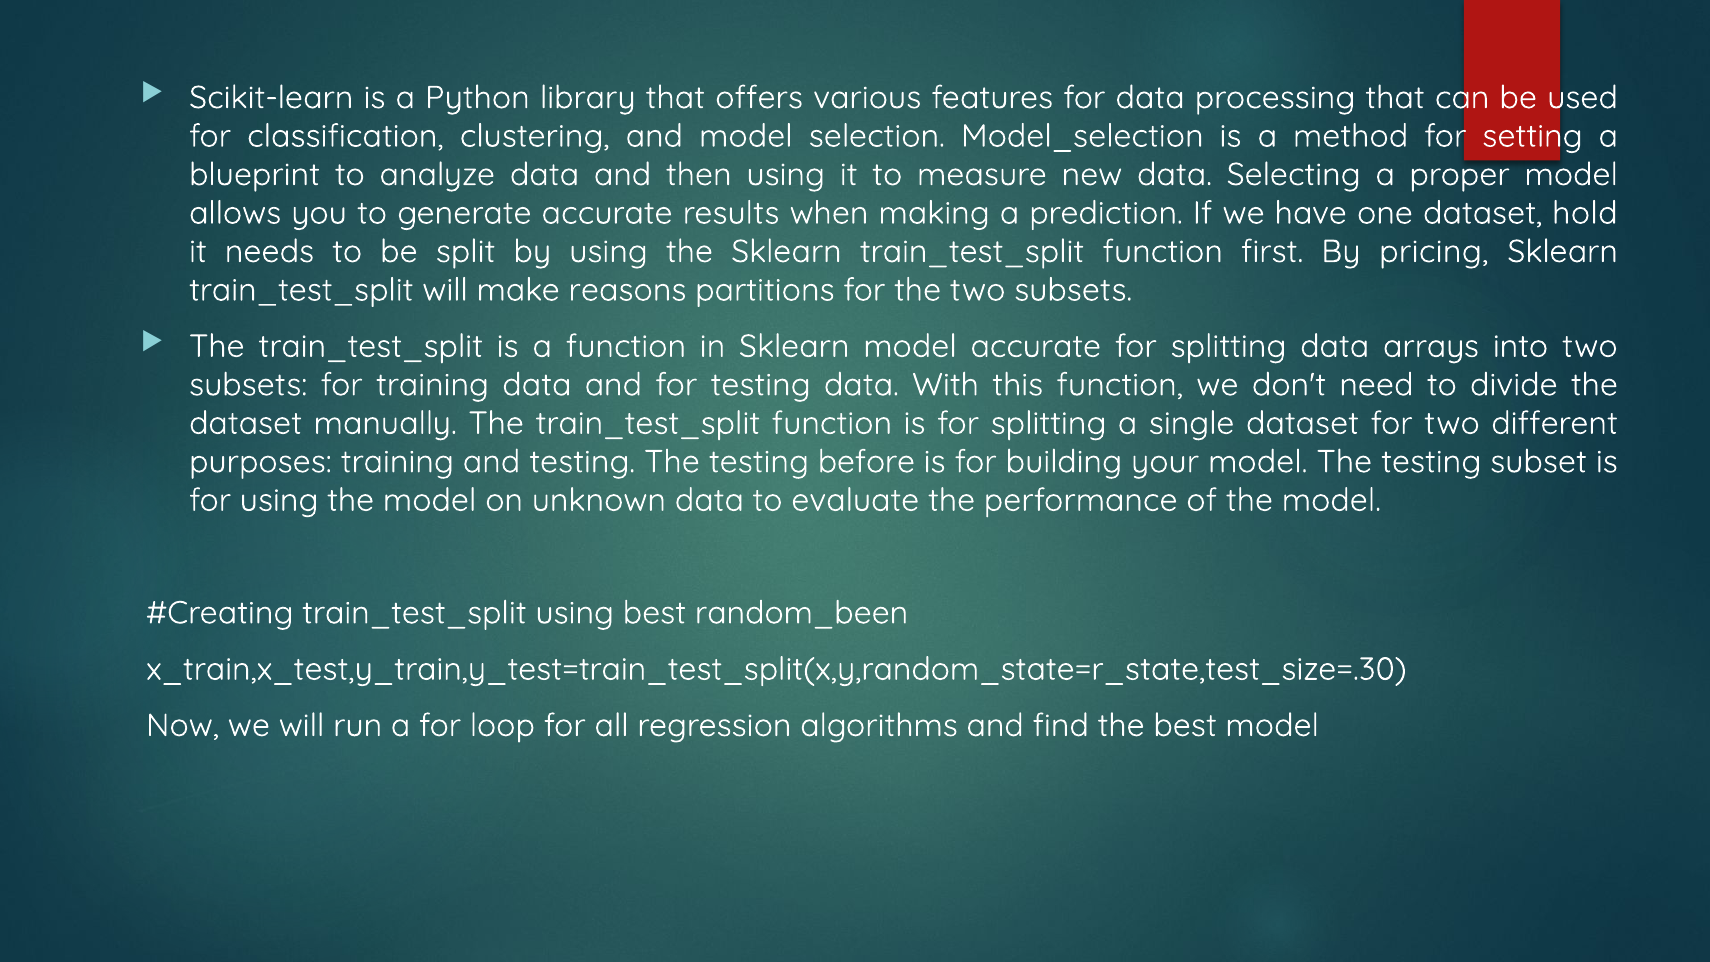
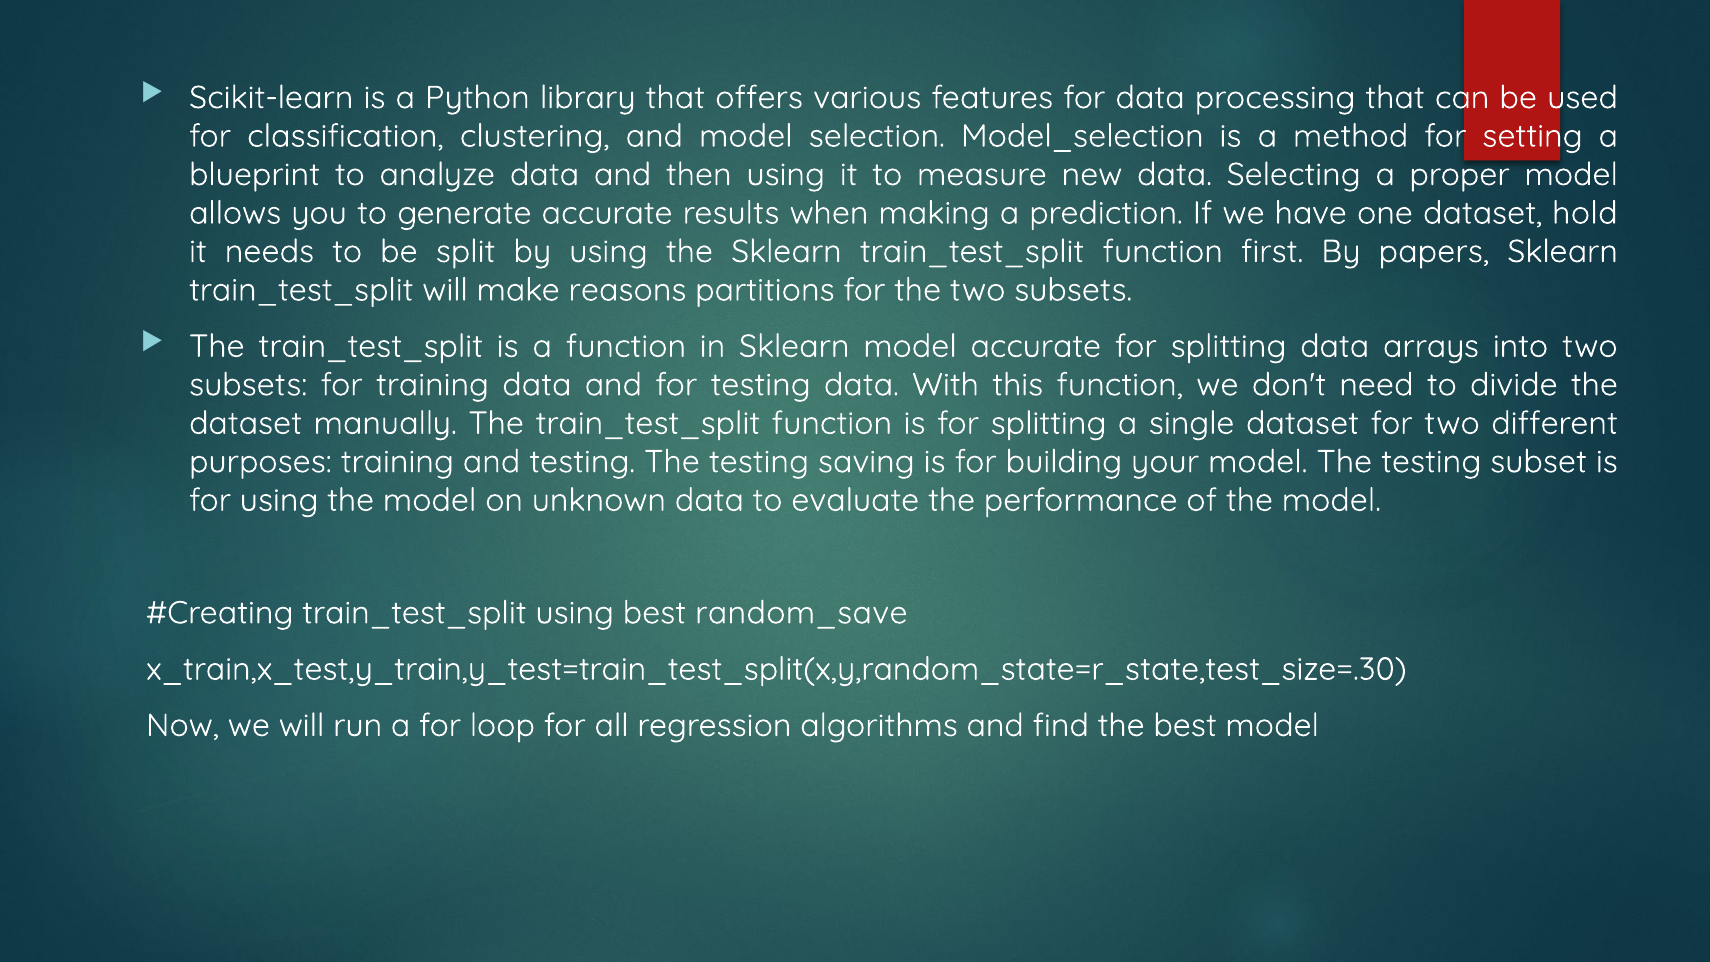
pricing: pricing -> papers
before: before -> saving
random_been: random_been -> random_save
